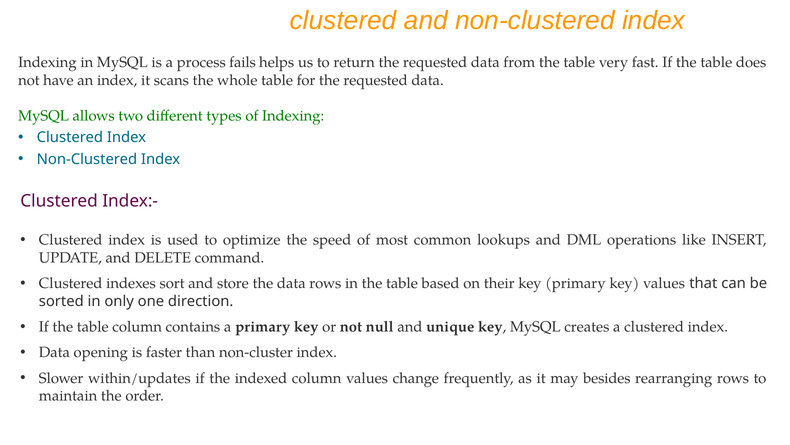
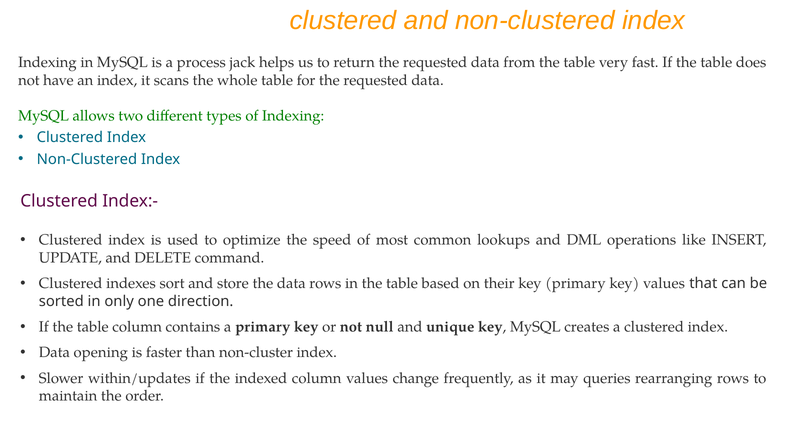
fails: fails -> jack
besides: besides -> queries
